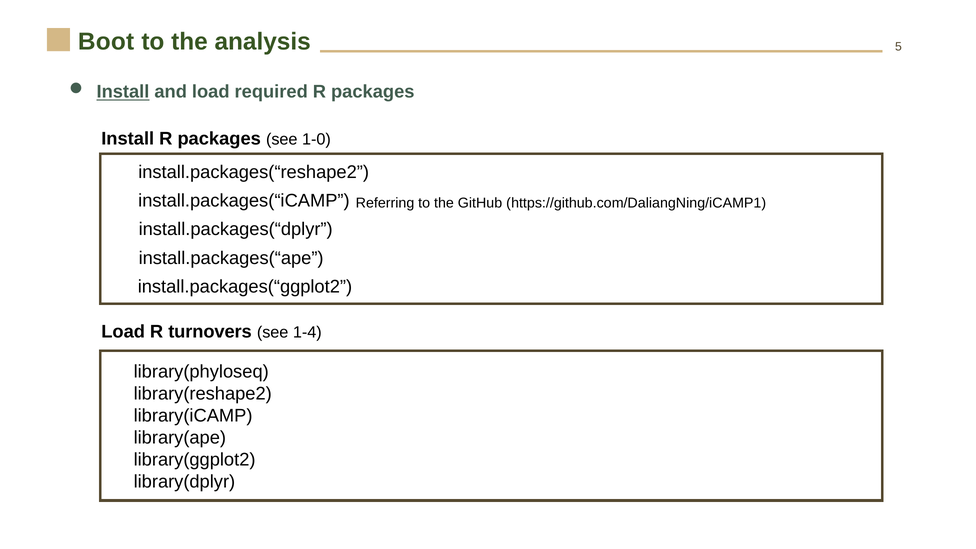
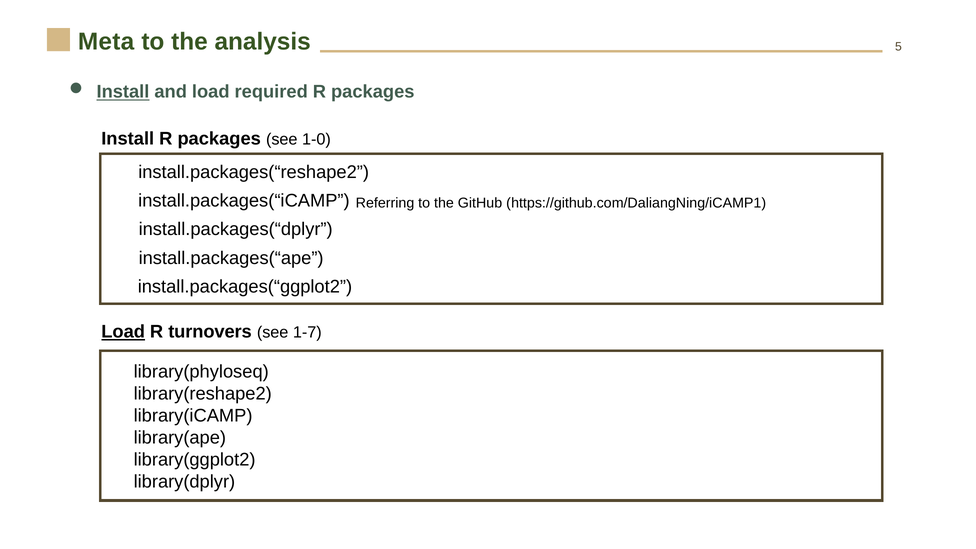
Boot: Boot -> Meta
Load at (123, 332) underline: none -> present
1-4: 1-4 -> 1-7
